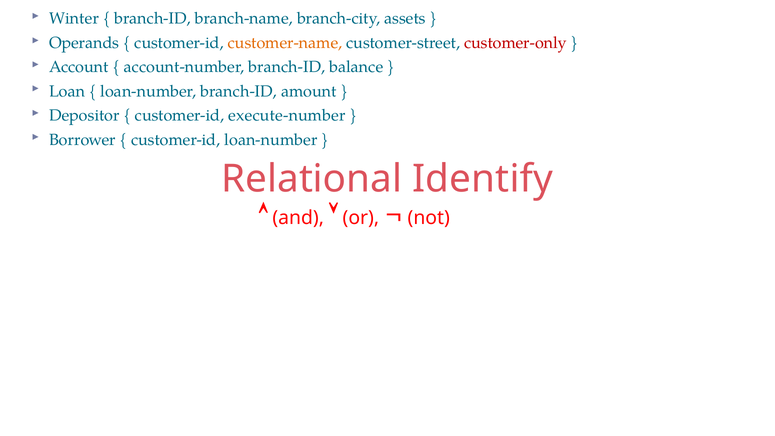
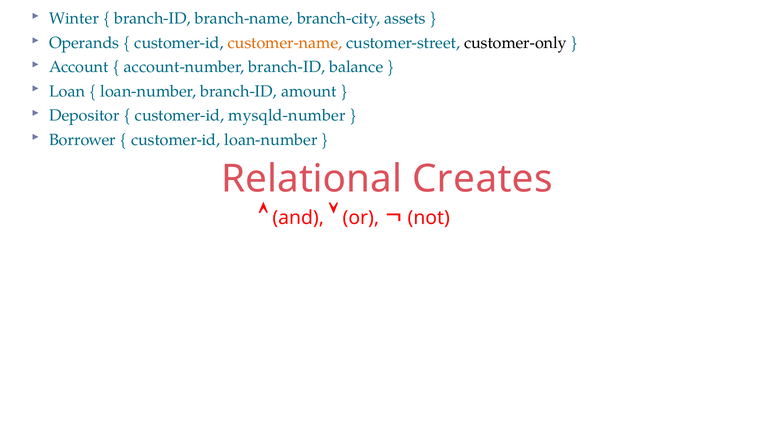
customer-only colour: red -> black
execute-number: execute-number -> mysqld-number
Identify: Identify -> Creates
